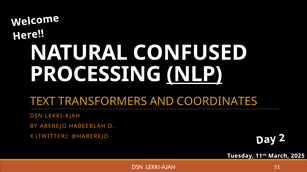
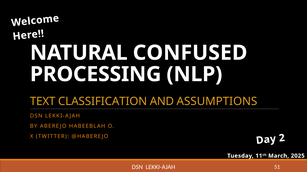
NLP underline: present -> none
TRANSFORMERS: TRANSFORMERS -> CLASSIFICATION
COORDINATES: COORDINATES -> ASSUMPTIONS
